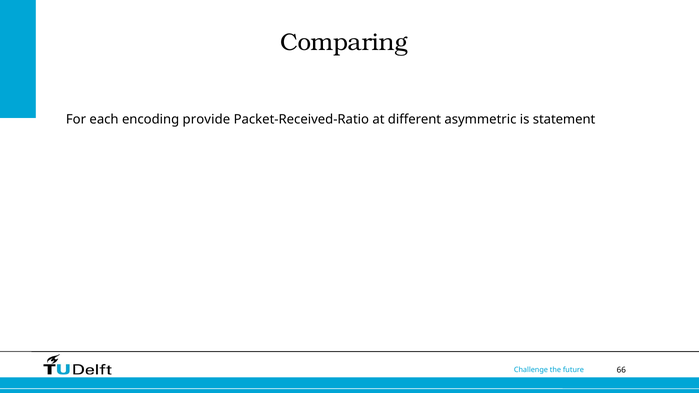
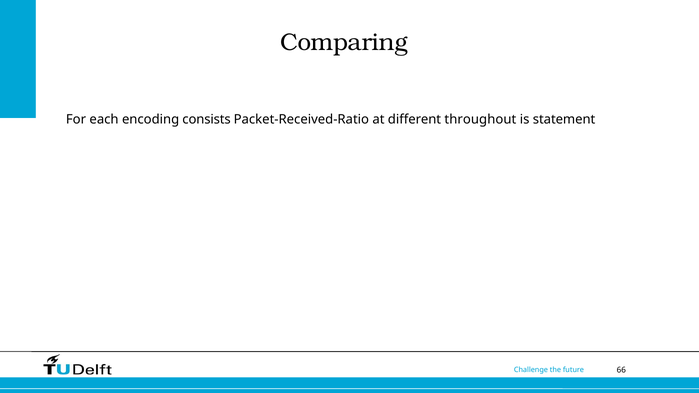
provide: provide -> consists
asymmetric: asymmetric -> throughout
